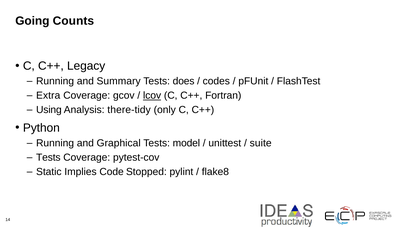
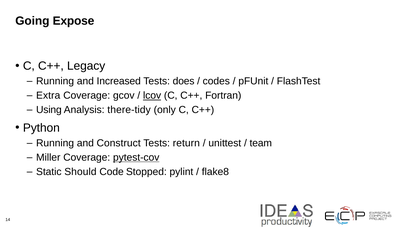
Counts: Counts -> Expose
Summary: Summary -> Increased
Graphical: Graphical -> Construct
model: model -> return
suite: suite -> team
Tests at (48, 157): Tests -> Miller
pytest-cov underline: none -> present
Implies: Implies -> Should
